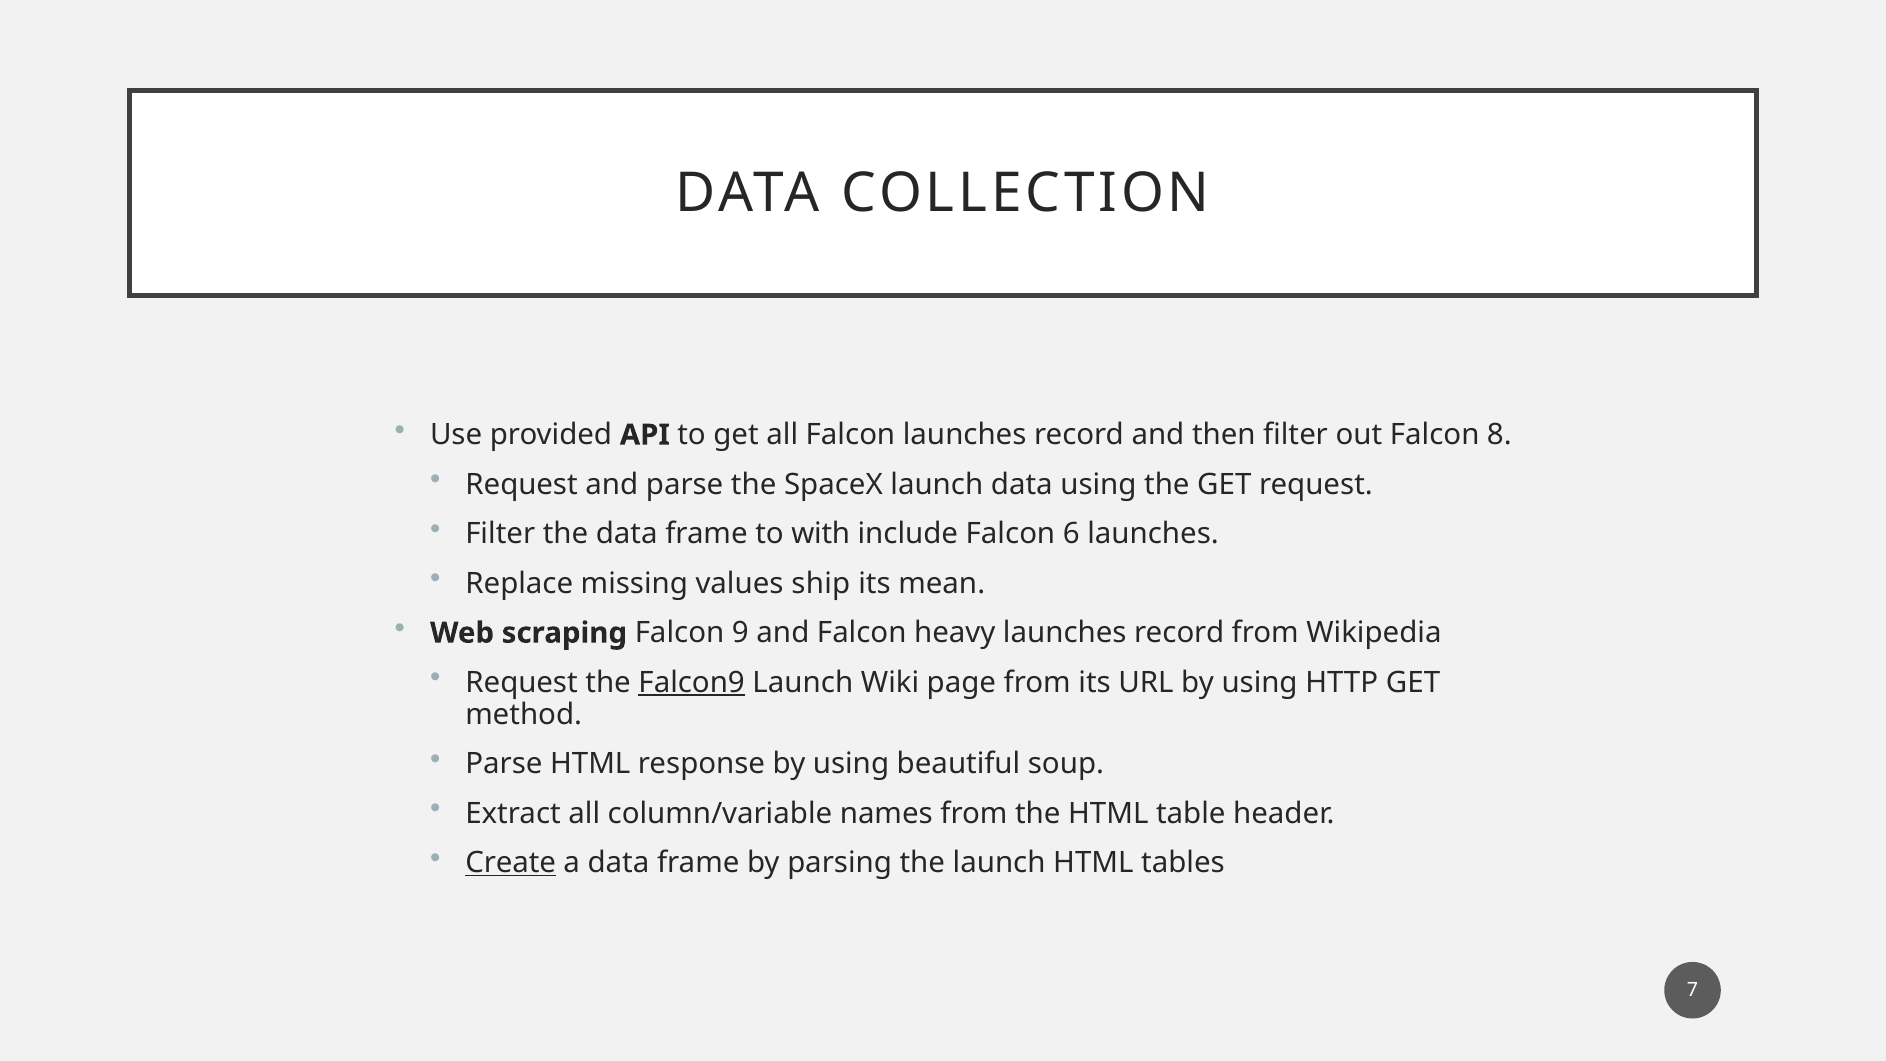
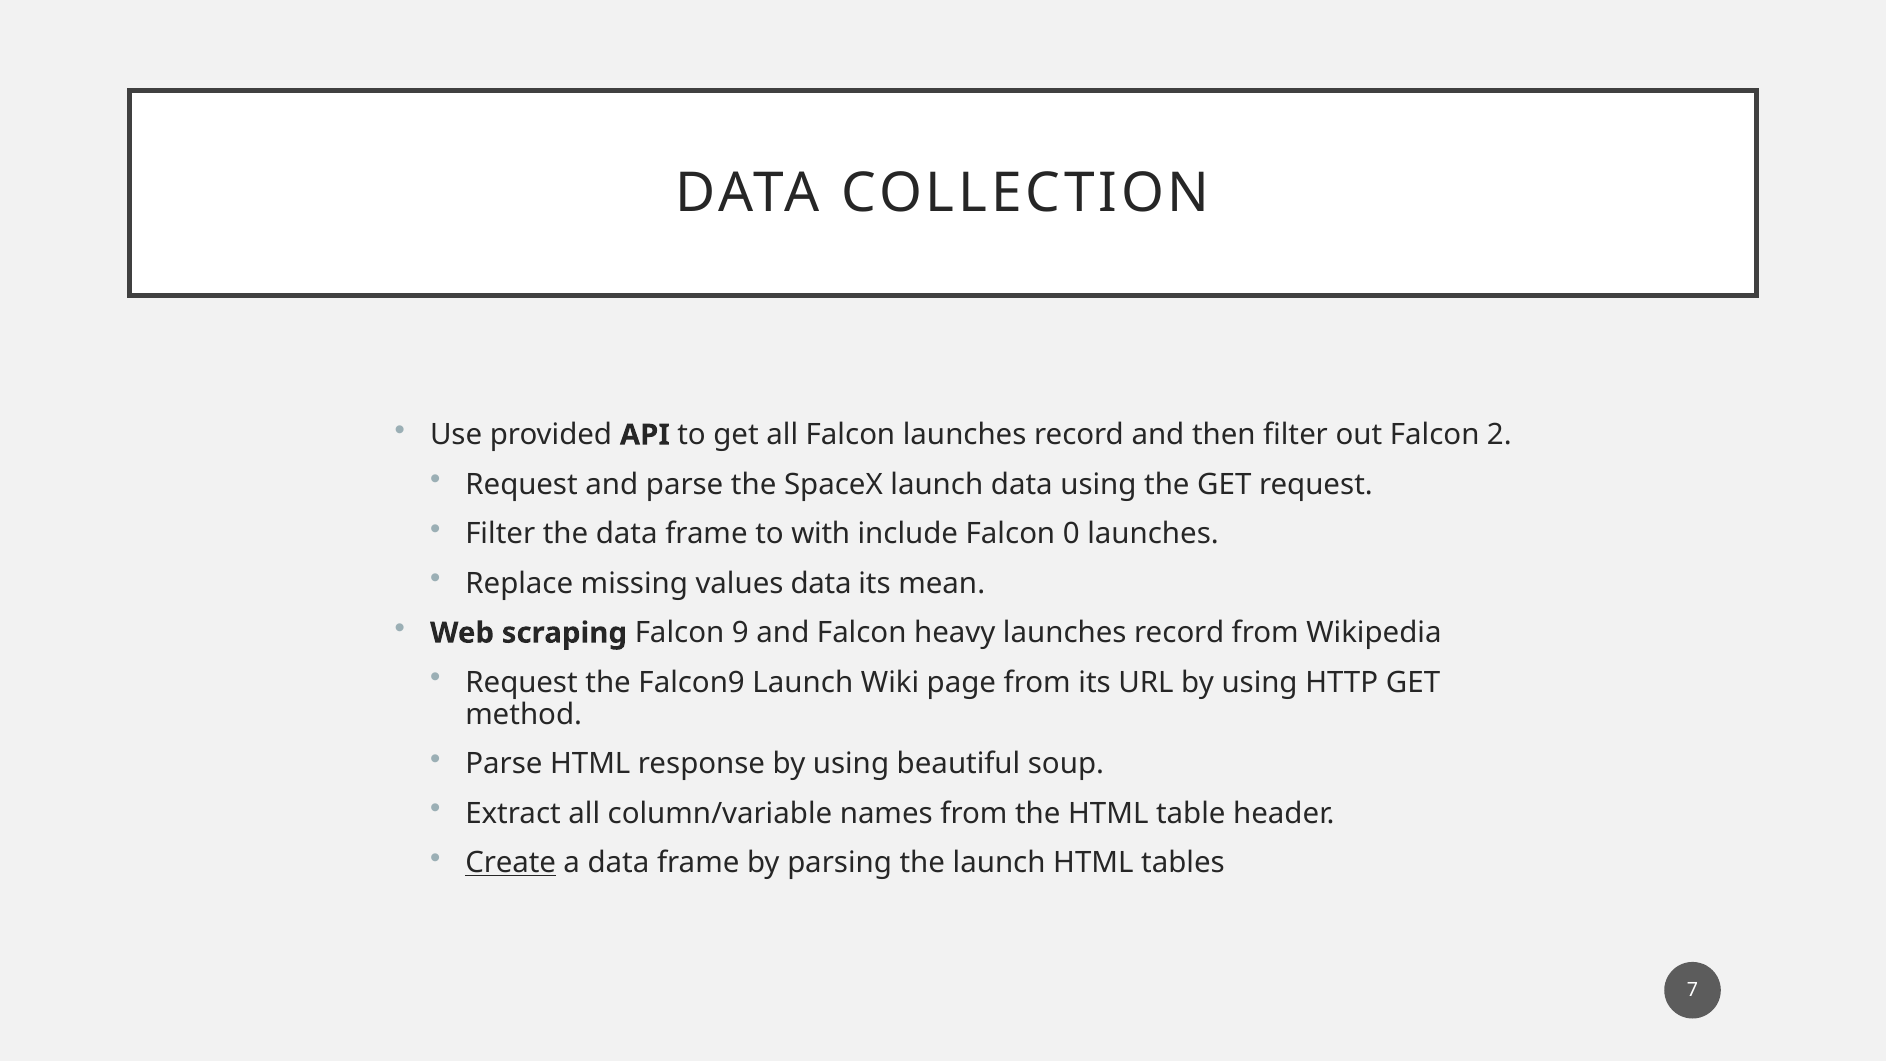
8: 8 -> 2
6: 6 -> 0
values ship: ship -> data
Falcon9 underline: present -> none
